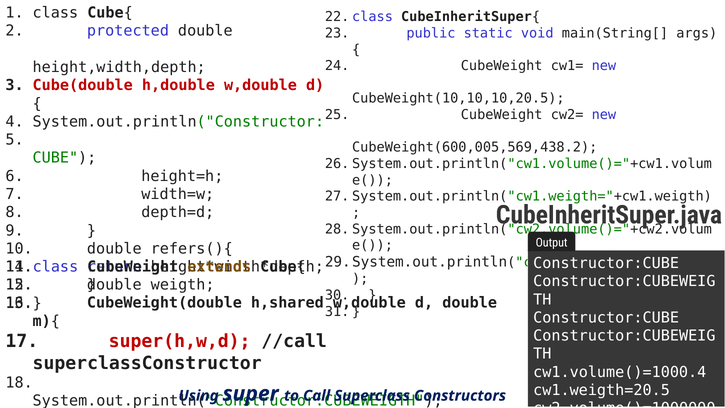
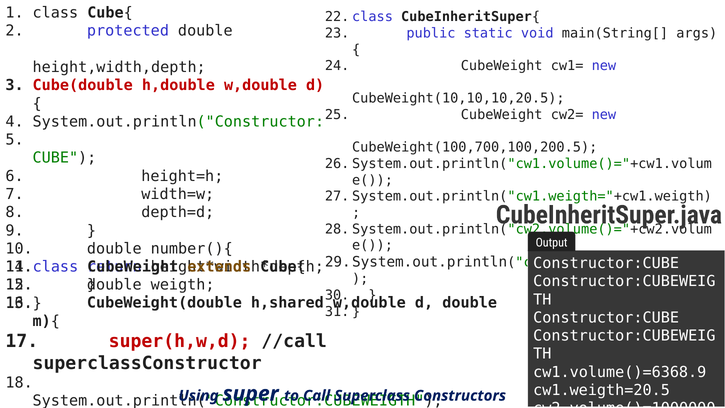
CubeWeight(600,005,569,438.2: CubeWeight(600,005,569,438.2 -> CubeWeight(100,700,100,200.5
refers(){: refers(){ -> number(){
cw1.volume()=1000.4: cw1.volume()=1000.4 -> cw1.volume()=6368.9
